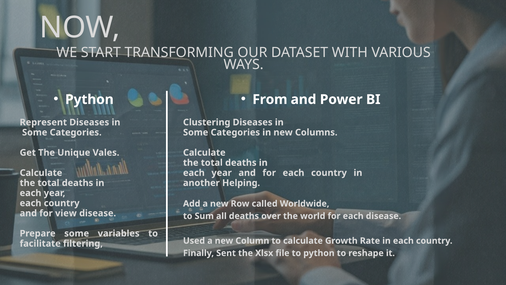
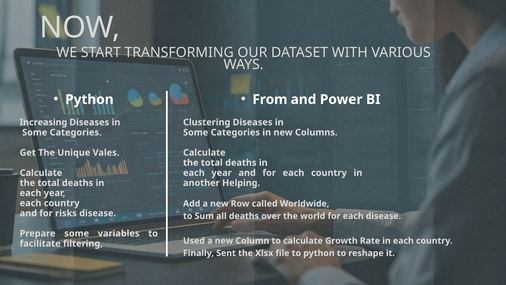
Represent: Represent -> Increasing
view: view -> risks
